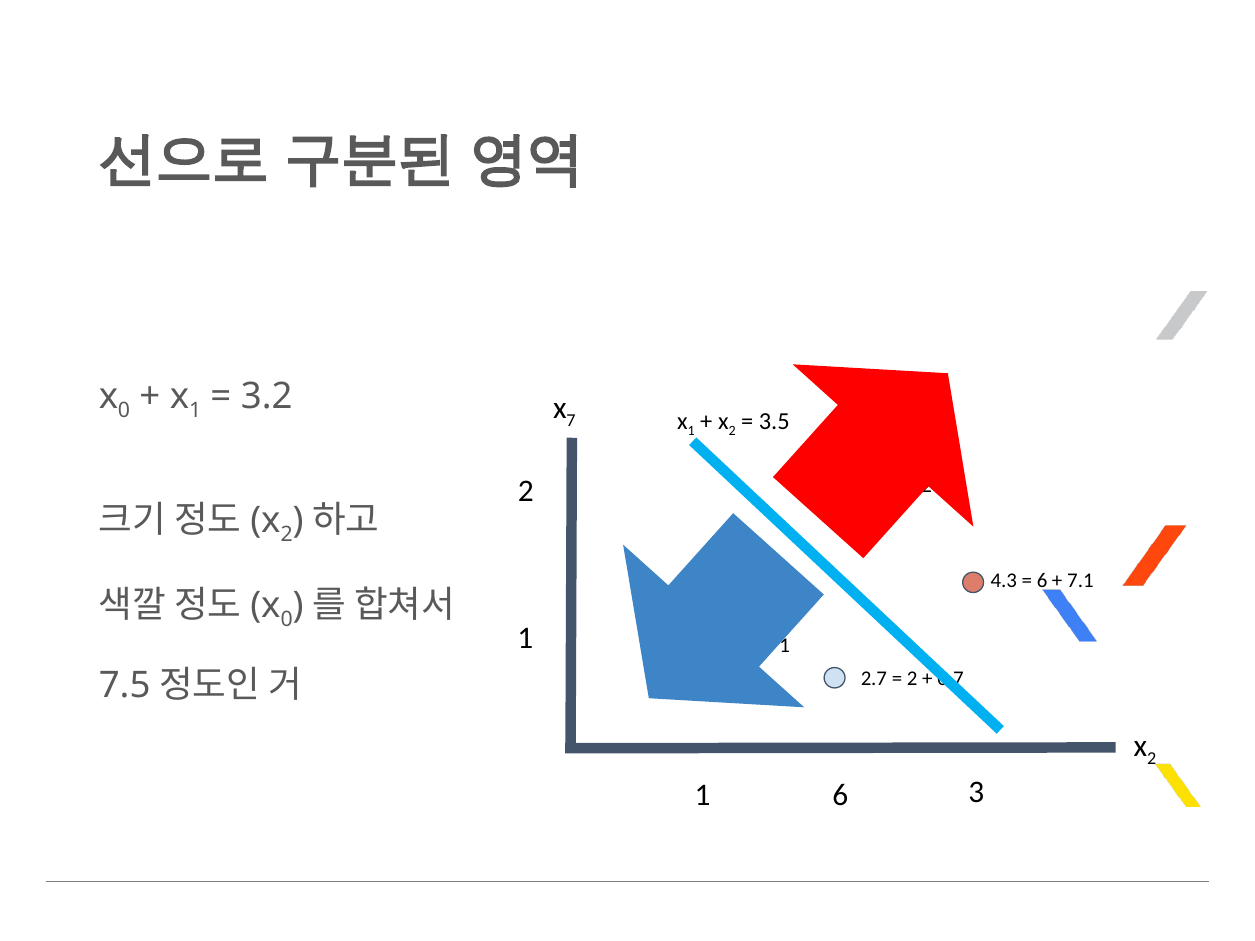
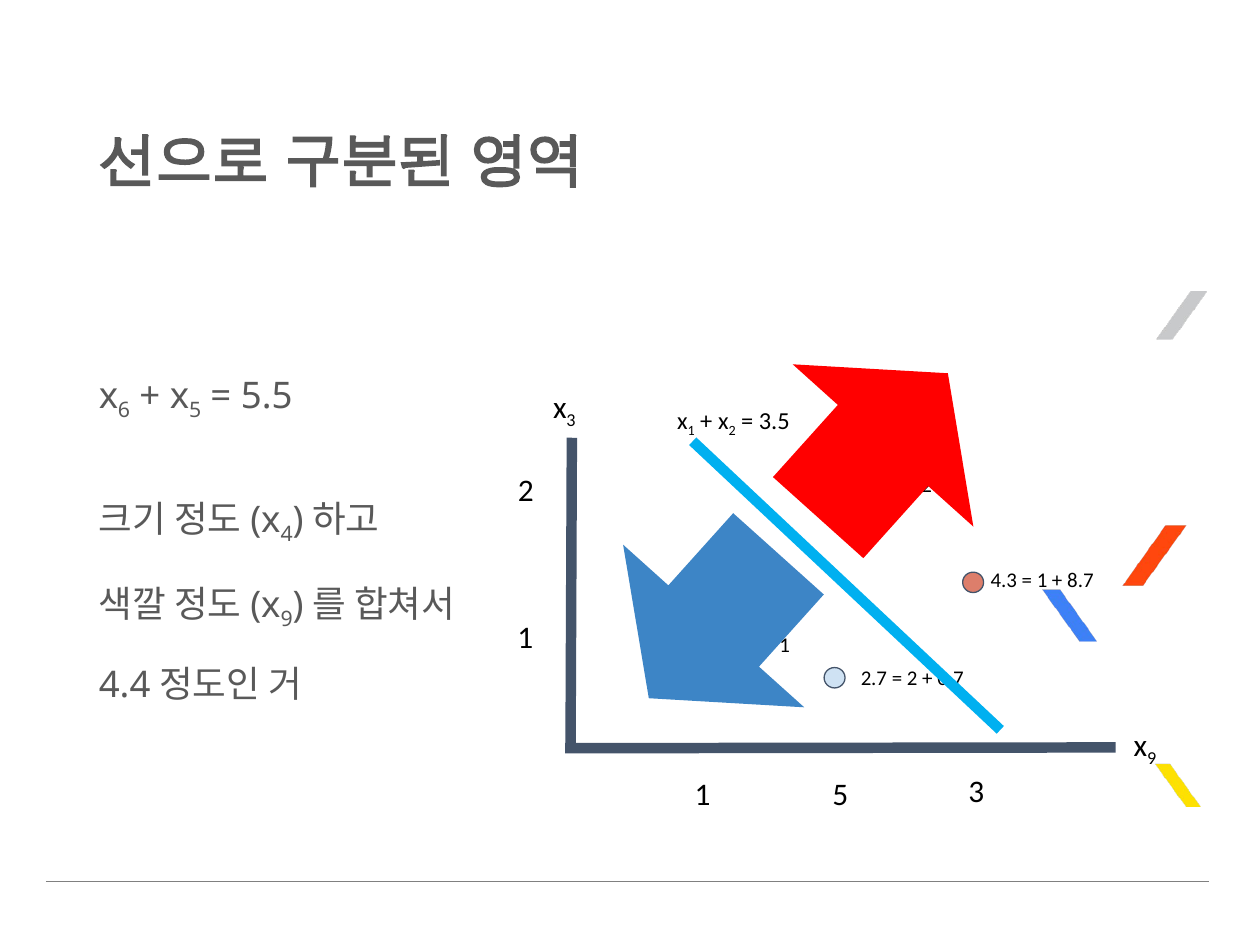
0 at (124, 411): 0 -> 6
1 at (195, 411): 1 -> 5
3.2: 3.2 -> 5.5
7 at (571, 420): 7 -> 3
2 at (287, 535): 2 -> 4
6 at (1042, 581): 6 -> 1
7.1: 7.1 -> 8.7
0 at (287, 620): 0 -> 9
7.5: 7.5 -> 4.4
2 at (1152, 759): 2 -> 9
1 6: 6 -> 5
